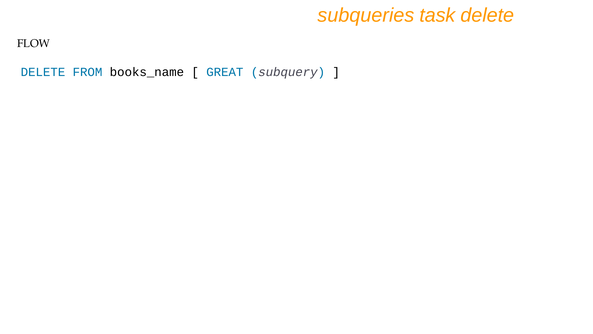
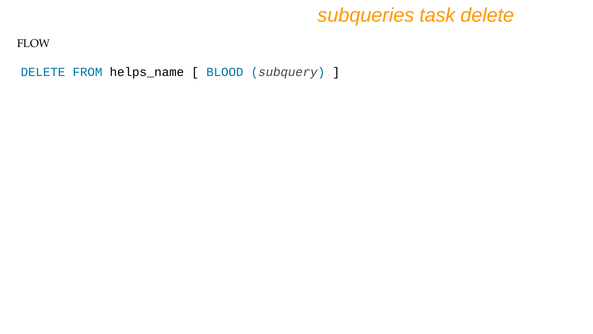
books_name: books_name -> helps_name
GREAT: GREAT -> BLOOD
